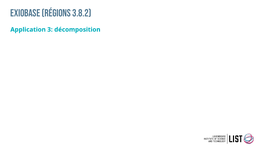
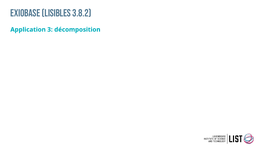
régions: régions -> lisibles
